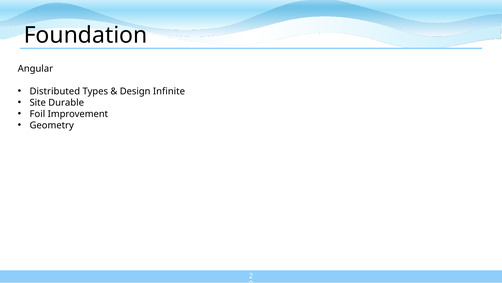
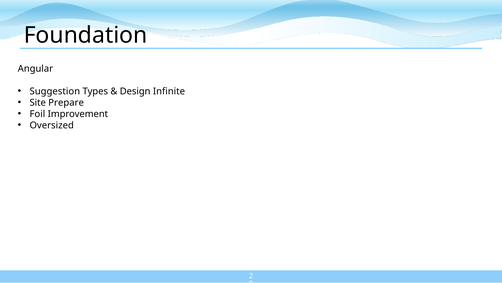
Distributed: Distributed -> Suggestion
Durable: Durable -> Prepare
Geometry: Geometry -> Oversized
